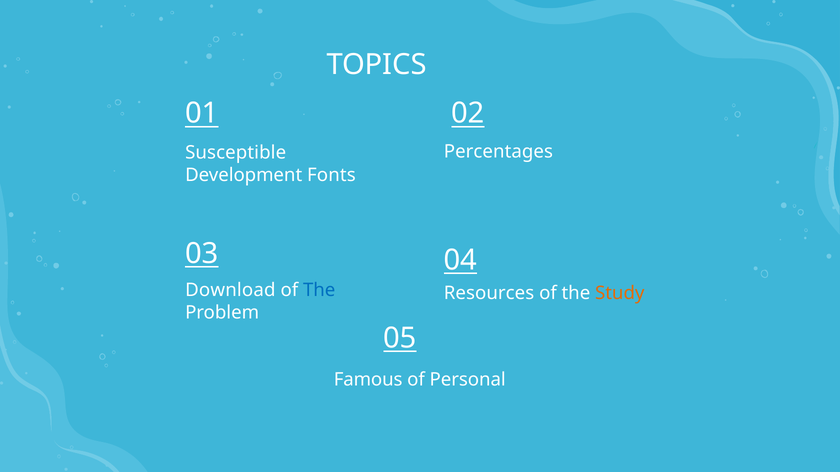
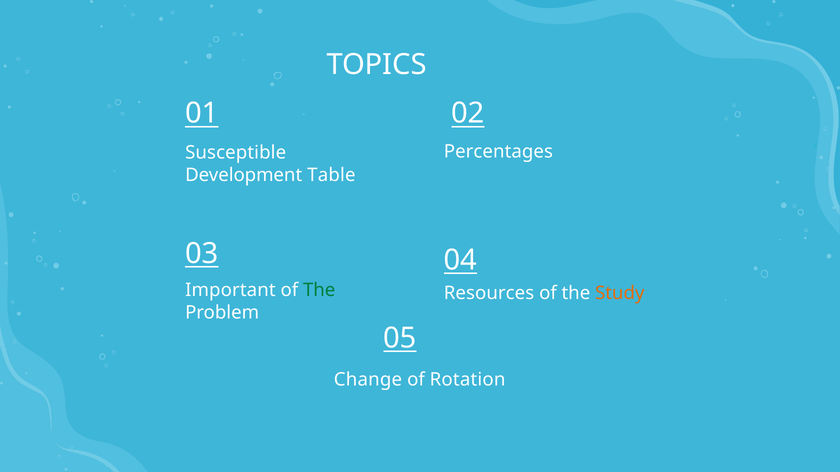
Fonts: Fonts -> Table
Download: Download -> Important
The at (319, 290) colour: blue -> green
Famous: Famous -> Change
Personal: Personal -> Rotation
